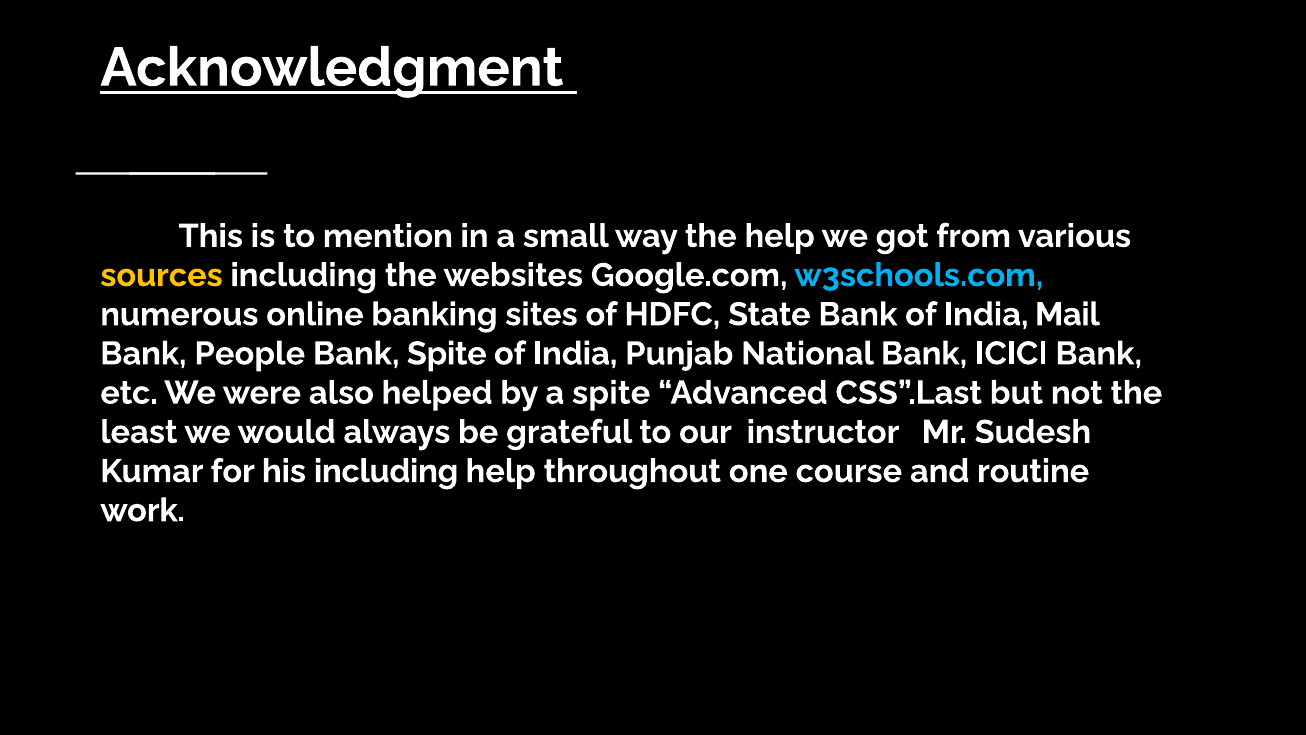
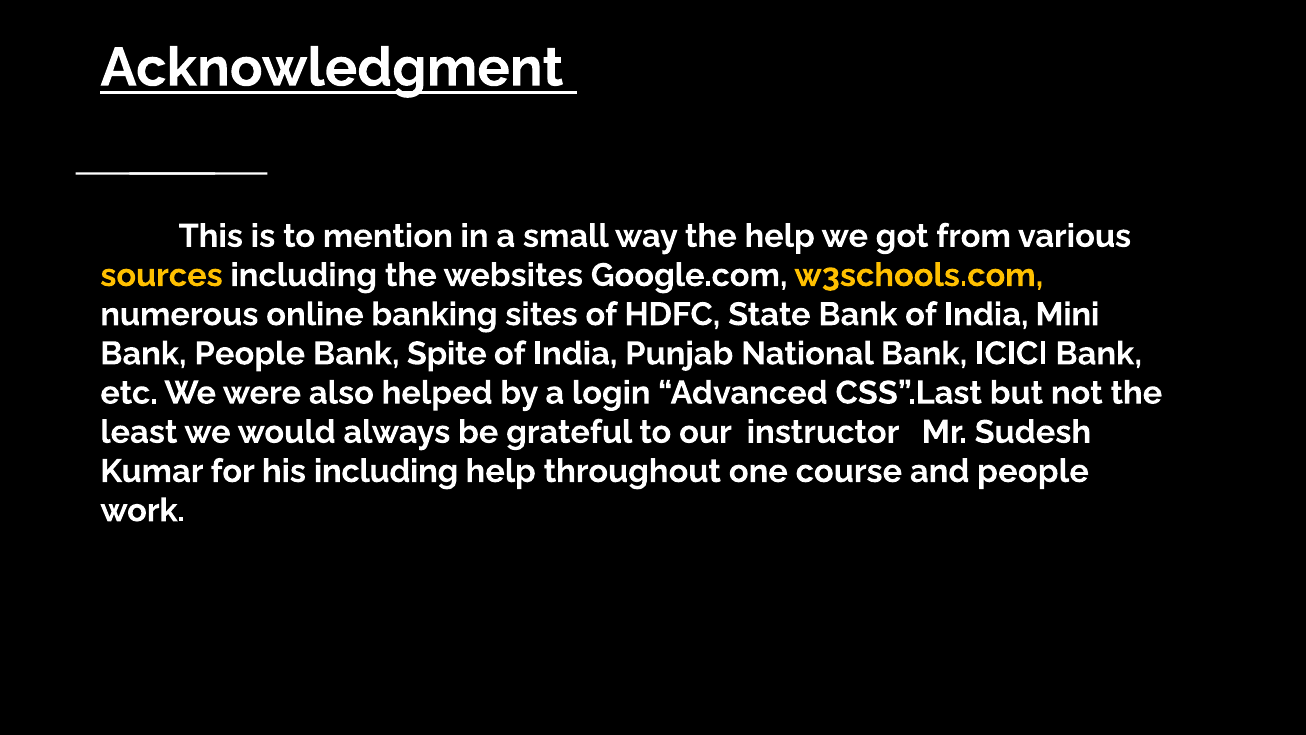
w3schools.com colour: light blue -> yellow
Mail: Mail -> Mini
a spite: spite -> login
and routine: routine -> people
